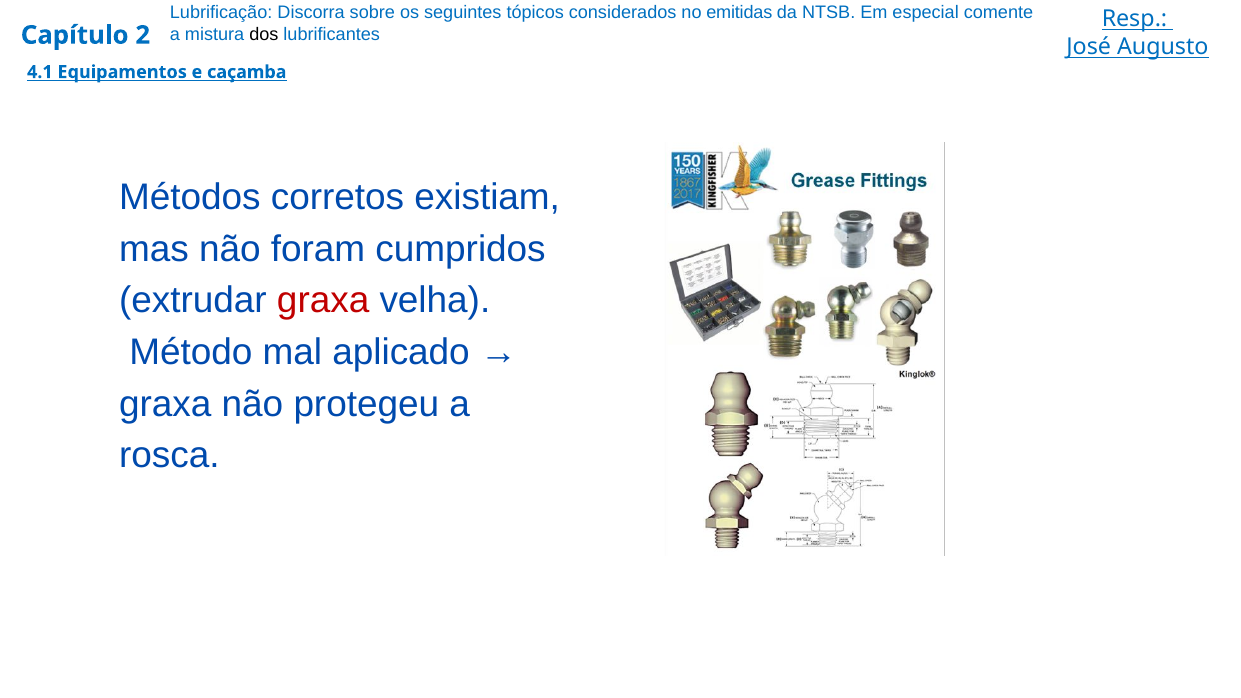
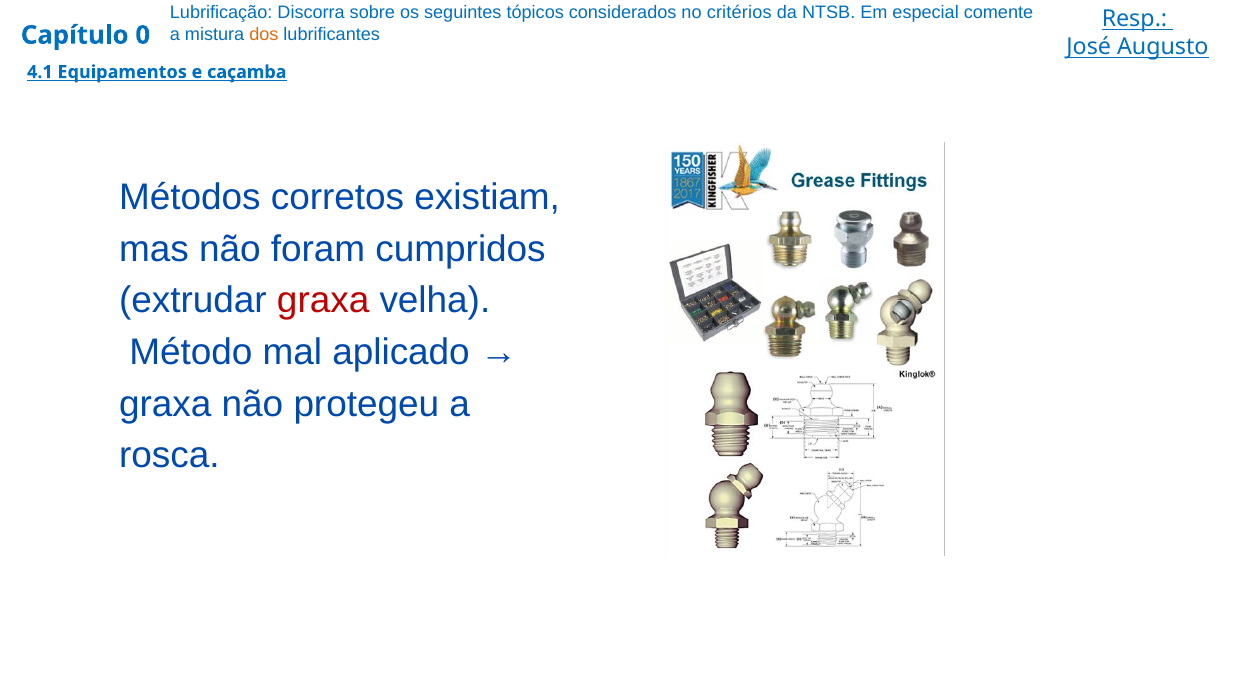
emitidas: emitidas -> critérios
dos colour: black -> orange
2: 2 -> 0
